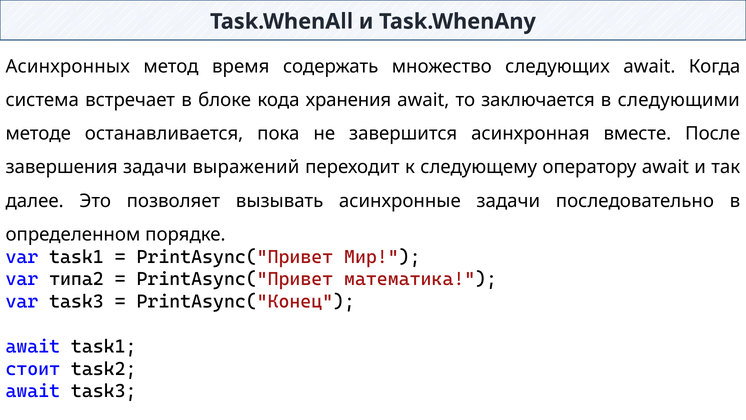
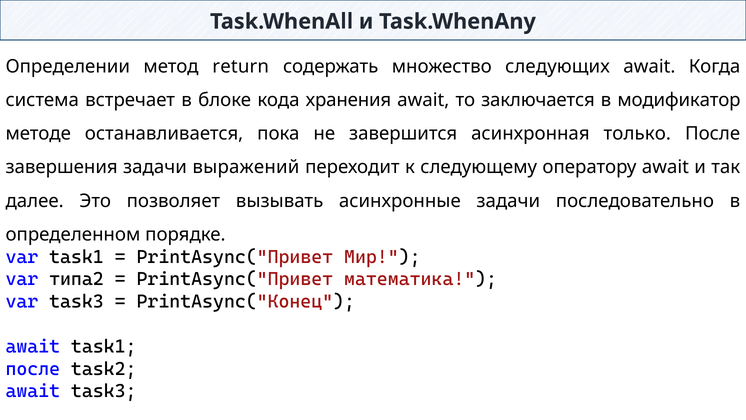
Асинхронных: Асинхронных -> Определении
время: время -> return
следующими: следующими -> модификатор
вместе: вместе -> только
стоит at (33, 369): стоит -> после
